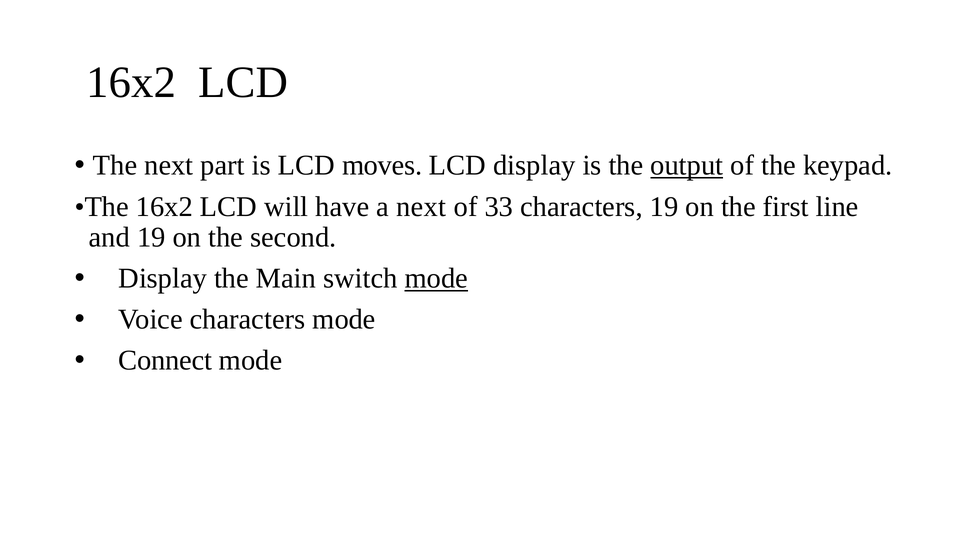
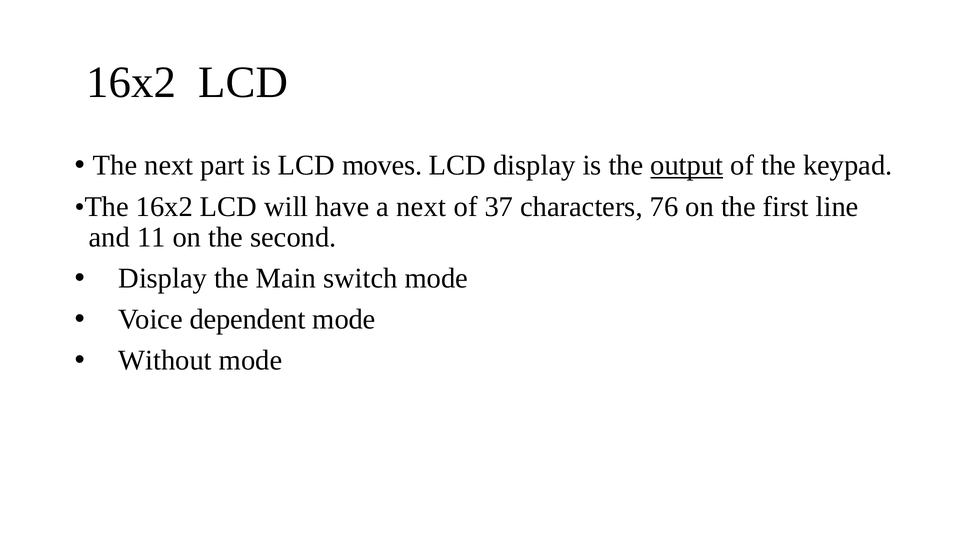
33: 33 -> 37
characters 19: 19 -> 76
and 19: 19 -> 11
mode at (436, 278) underline: present -> none
Voice characters: characters -> dependent
Connect: Connect -> Without
